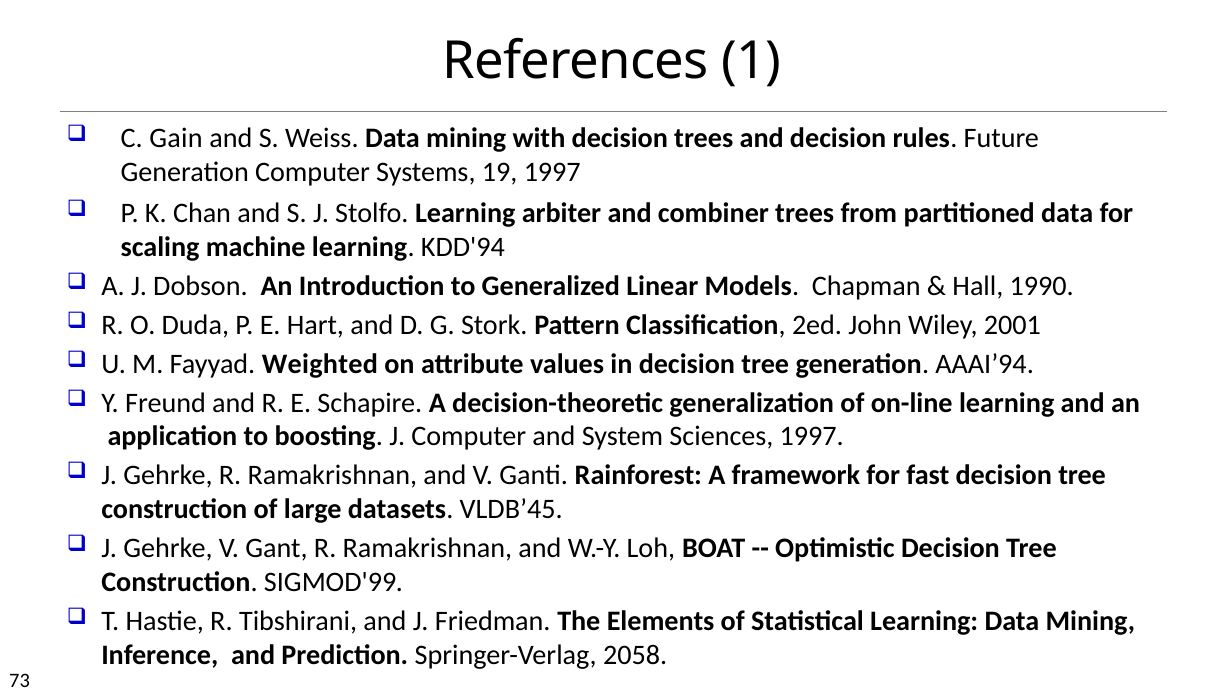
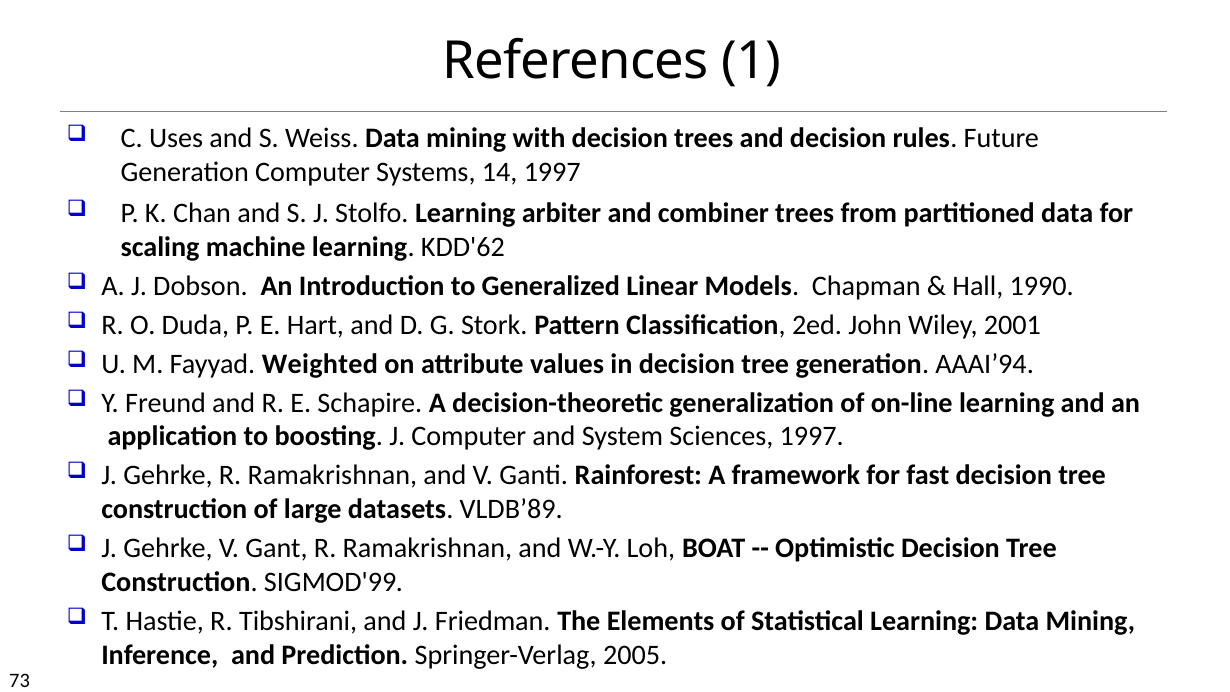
Gain: Gain -> Uses
19: 19 -> 14
KDD'94: KDD'94 -> KDD'62
VLDB’45: VLDB’45 -> VLDB’89
2058: 2058 -> 2005
